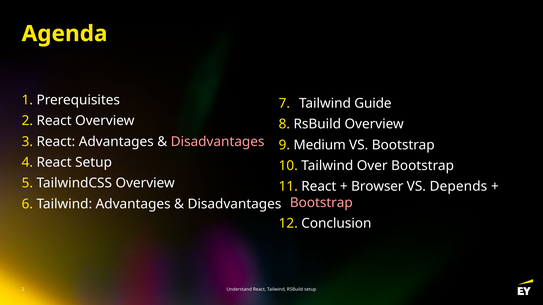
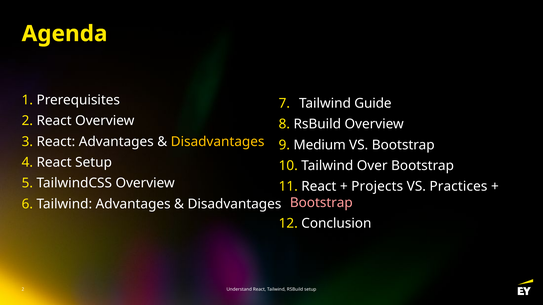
Disadvantages at (218, 142) colour: pink -> yellow
Browser: Browser -> Projects
Depends: Depends -> Practices
